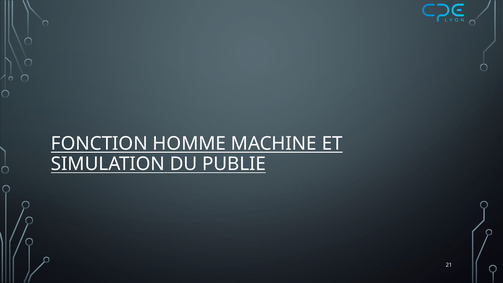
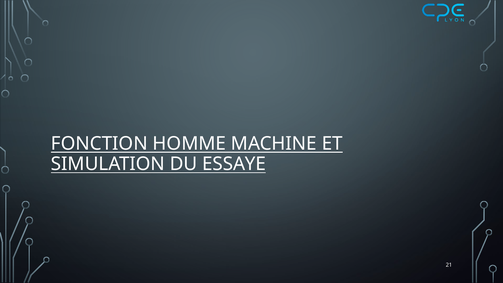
PUBLIE: PUBLIE -> ESSAYE
